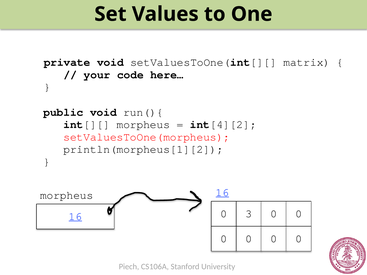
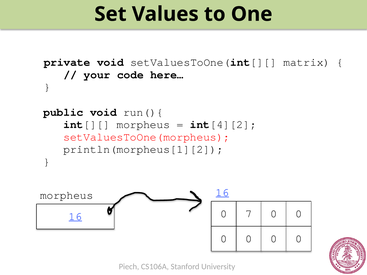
3: 3 -> 7
